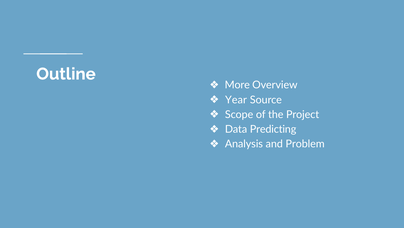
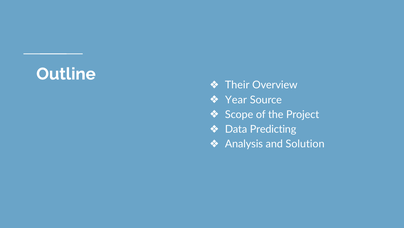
More: More -> Their
Problem: Problem -> Solution
